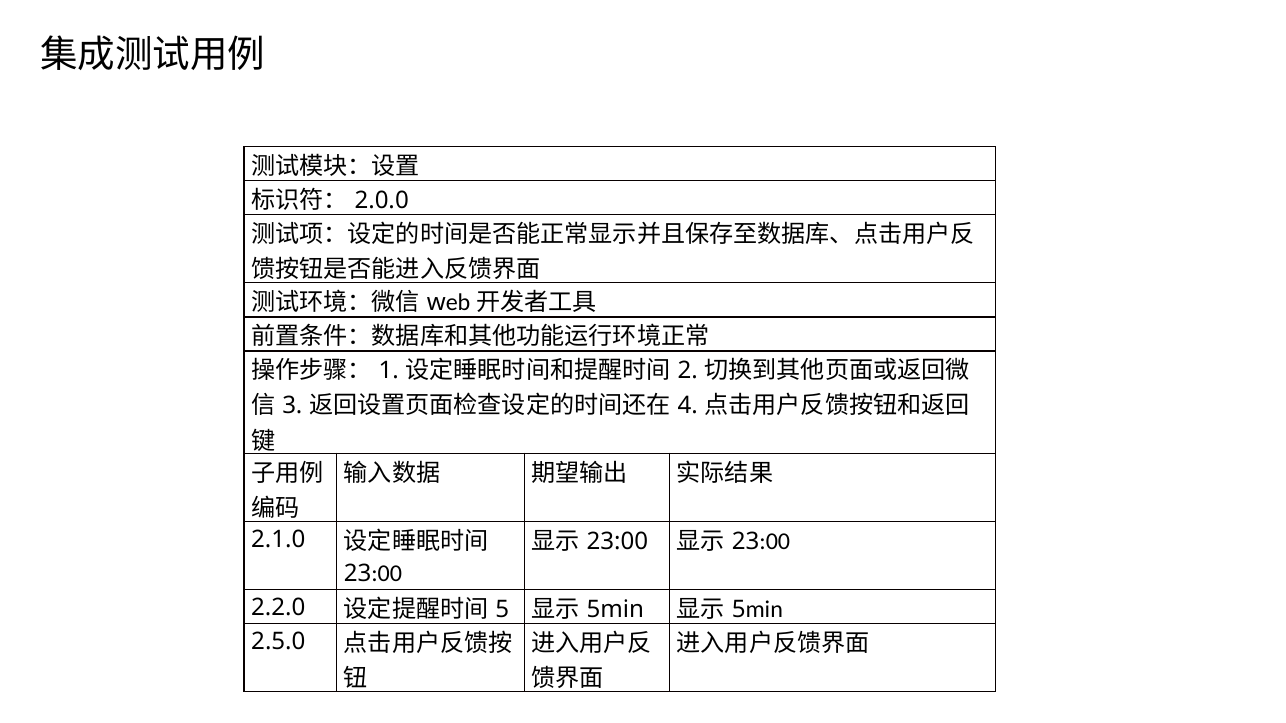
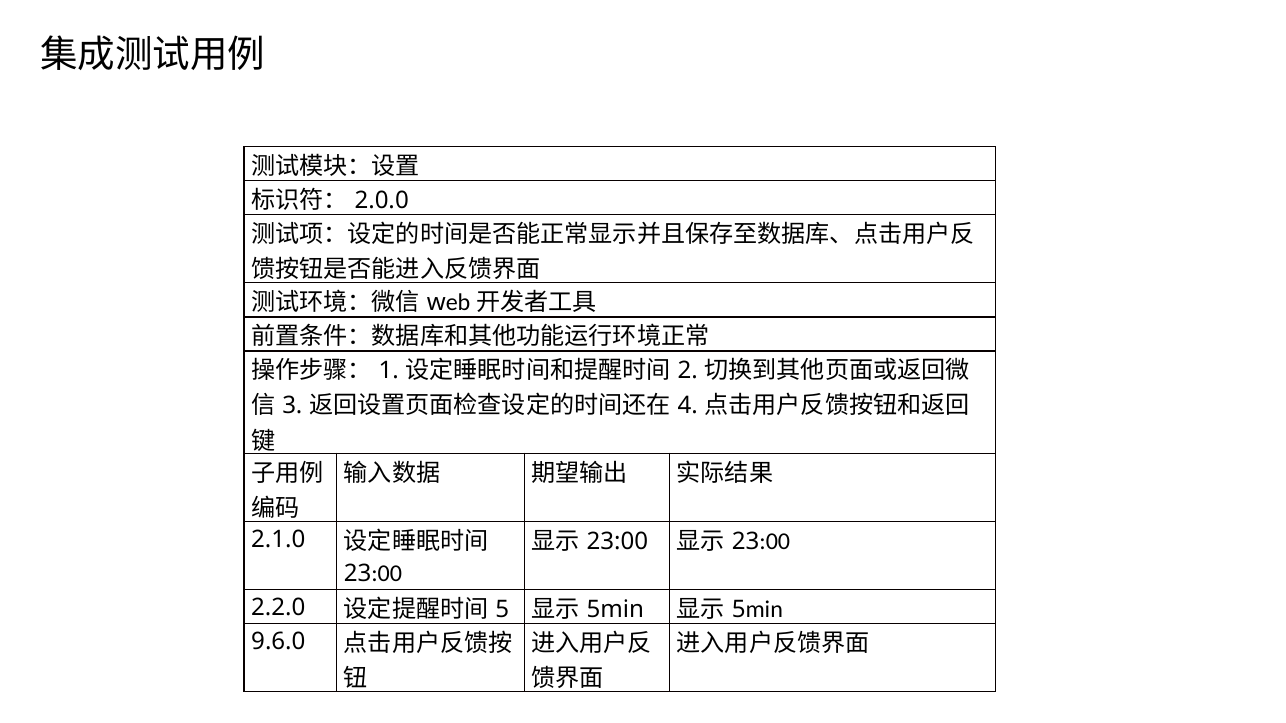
2.5.0: 2.5.0 -> 9.6.0
